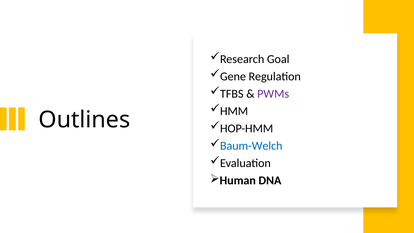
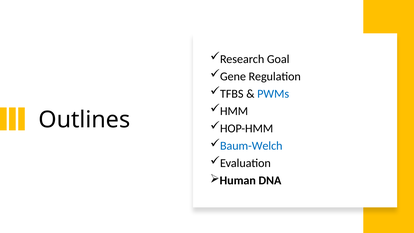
PWMs colour: purple -> blue
